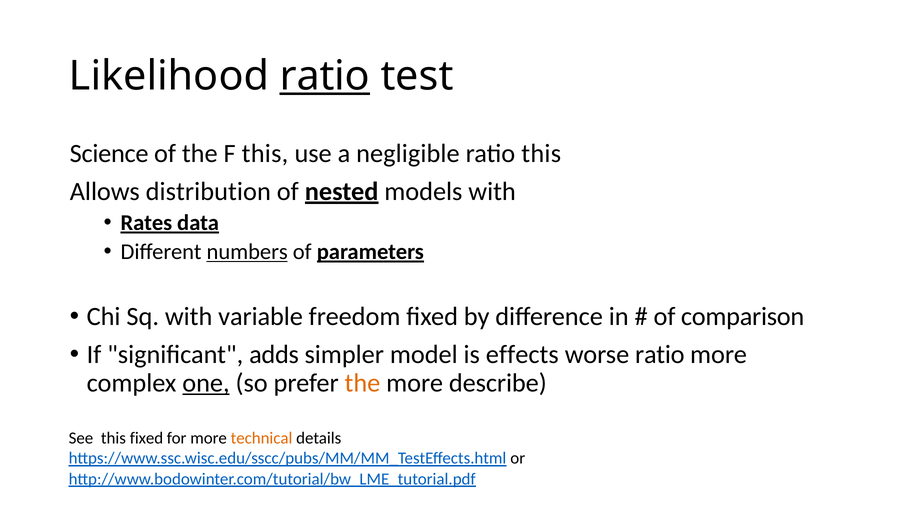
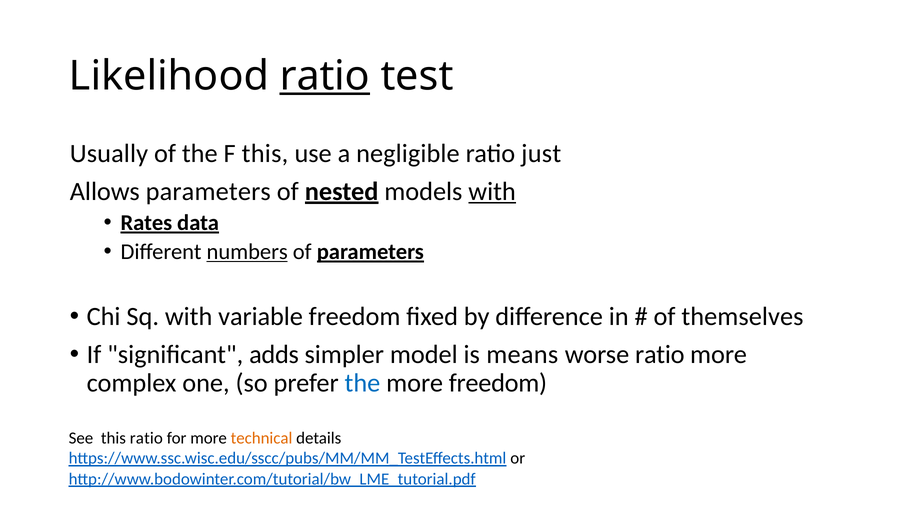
Science: Science -> Usually
ratio this: this -> just
Allows distribution: distribution -> parameters
with at (492, 191) underline: none -> present
comparison: comparison -> themselves
effects: effects -> means
one underline: present -> none
the at (362, 383) colour: orange -> blue
more describe: describe -> freedom
this fixed: fixed -> ratio
